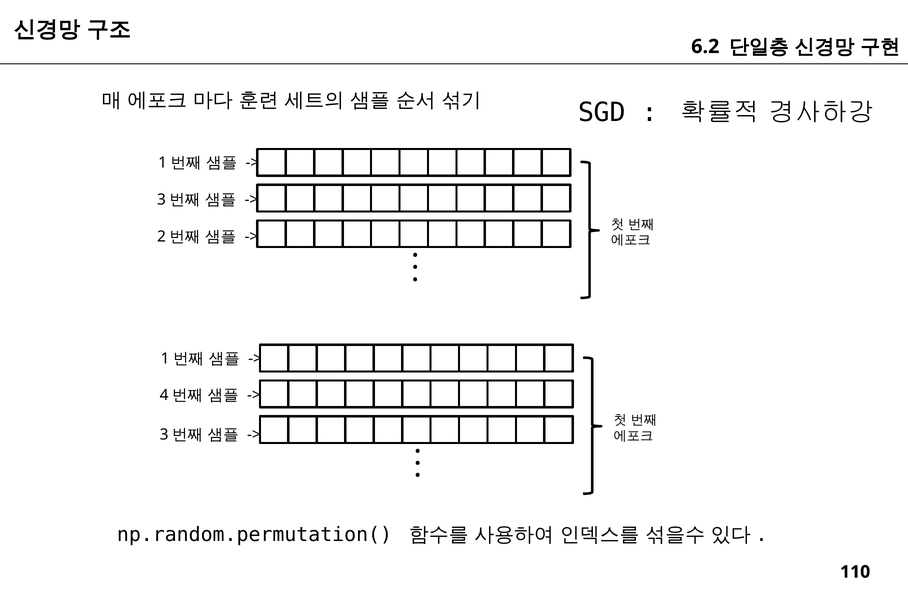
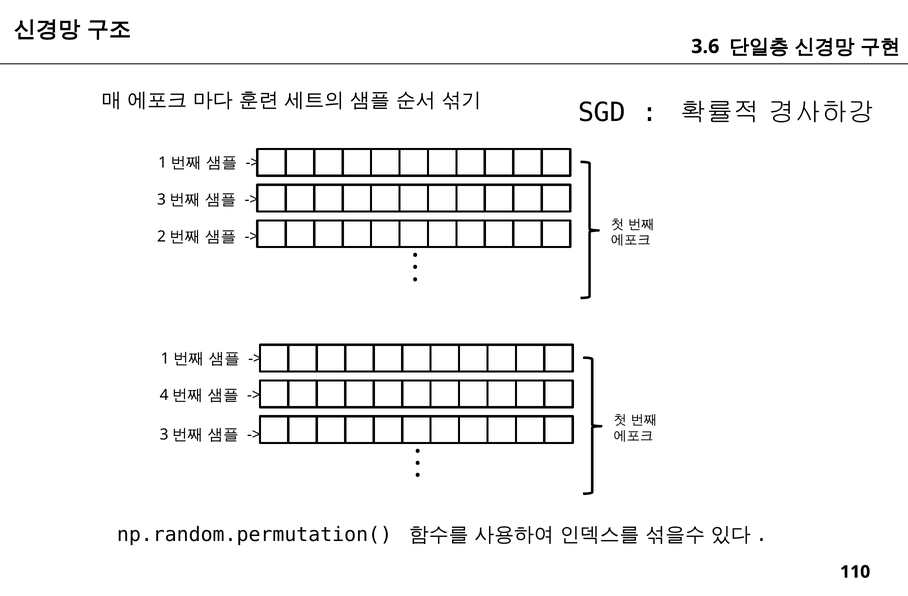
6.2: 6.2 -> 3.6
